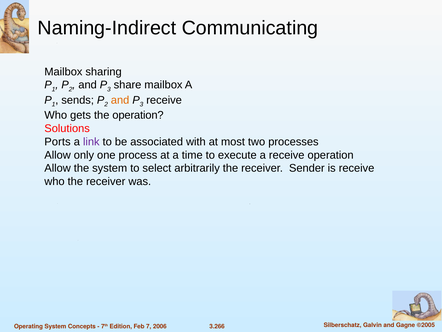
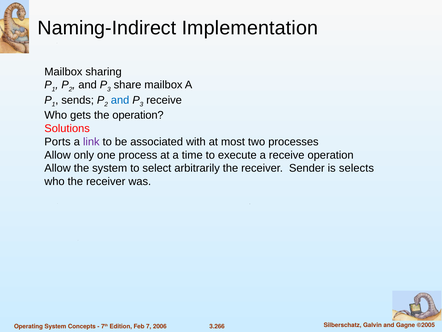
Communicating: Communicating -> Implementation
and at (120, 100) colour: orange -> blue
is receive: receive -> selects
